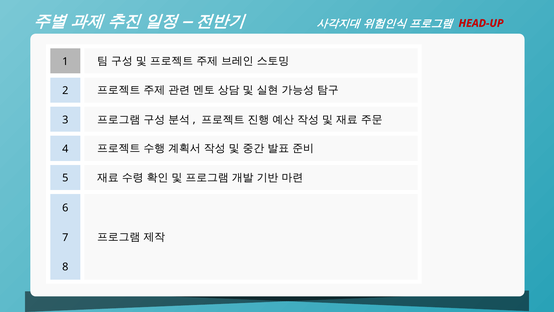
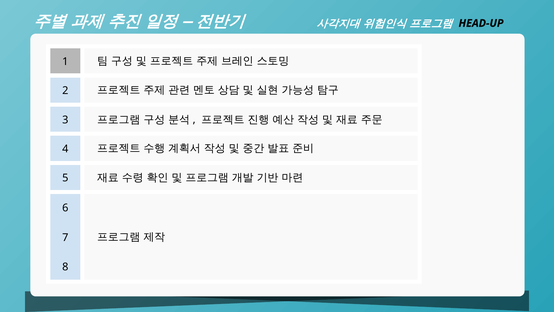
HEAD-UP colour: red -> black
